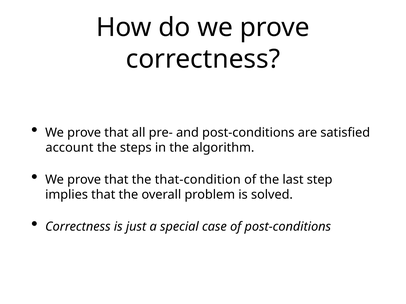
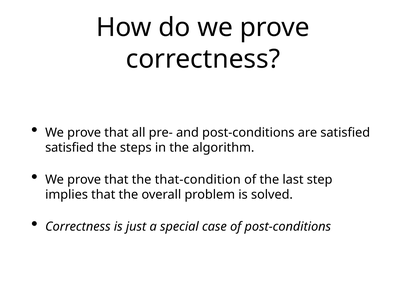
account at (69, 148): account -> satisfied
